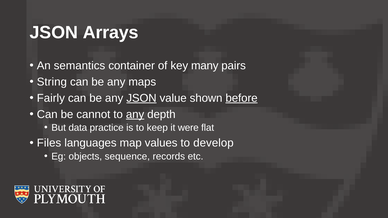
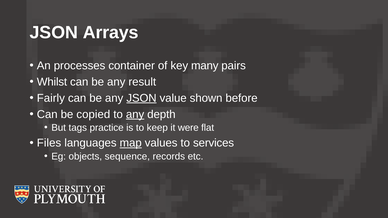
semantics: semantics -> processes
String: String -> Whilst
maps: maps -> result
before underline: present -> none
cannot: cannot -> copied
data: data -> tags
map underline: none -> present
develop: develop -> services
